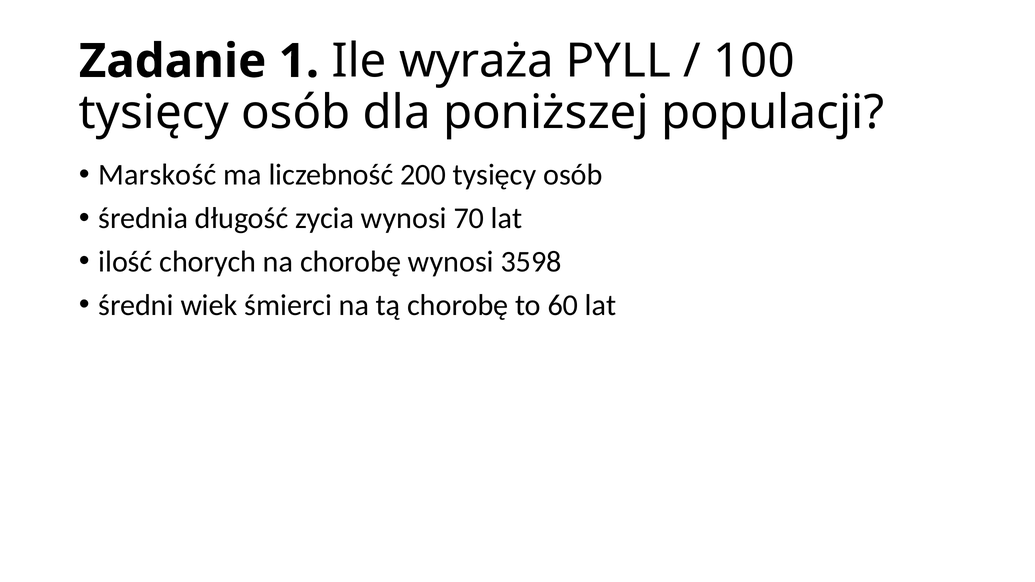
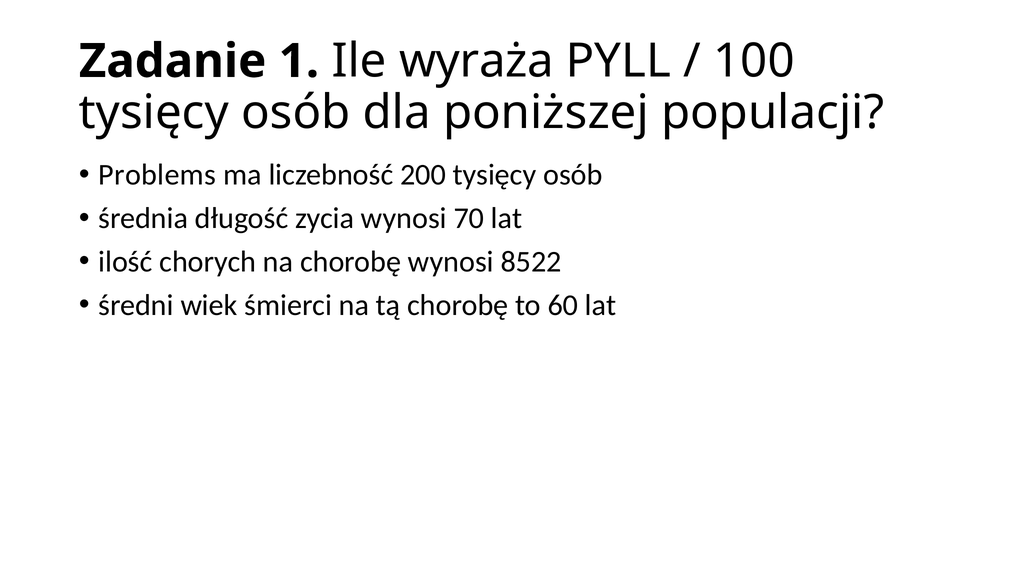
Marskość: Marskość -> Problems
3598: 3598 -> 8522
